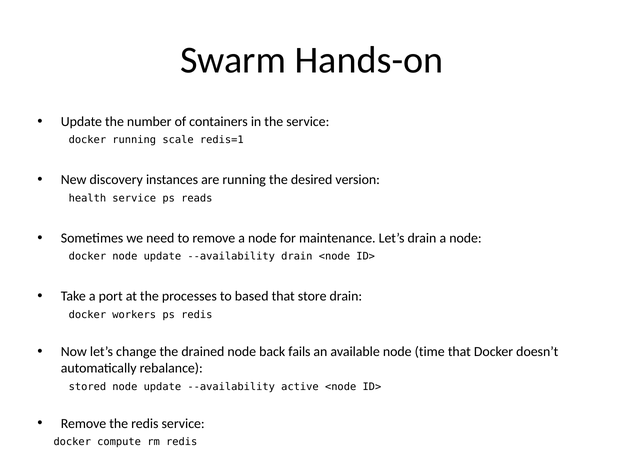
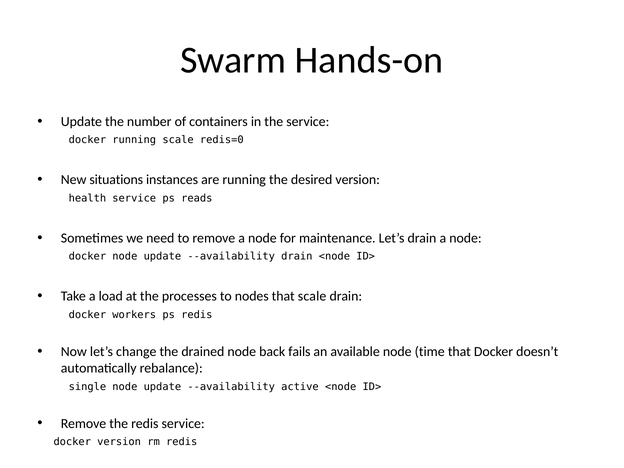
redis=1: redis=1 -> redis=0
discovery: discovery -> situations
port: port -> load
based: based -> nodes
that store: store -> scale
stored: stored -> single
docker compute: compute -> version
